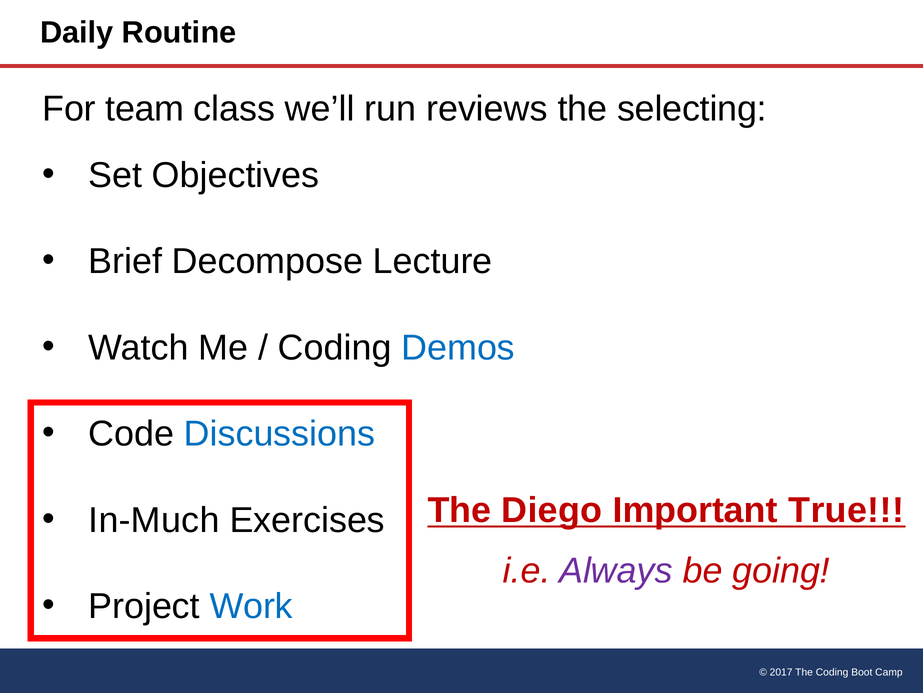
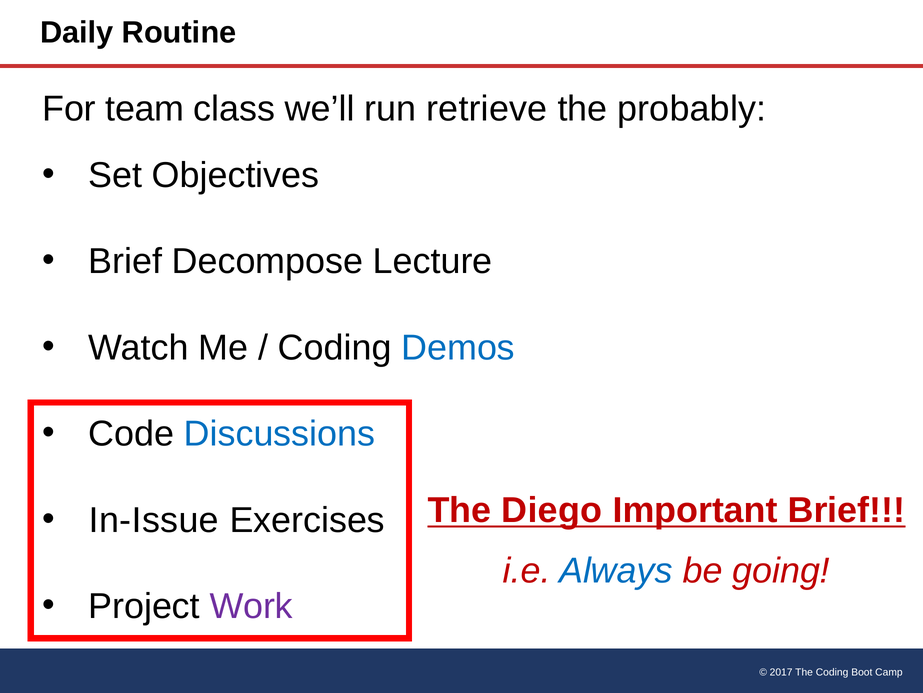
reviews: reviews -> retrieve
selecting: selecting -> probably
Important True: True -> Brief
In-Much: In-Much -> In-Issue
Always colour: purple -> blue
Work colour: blue -> purple
